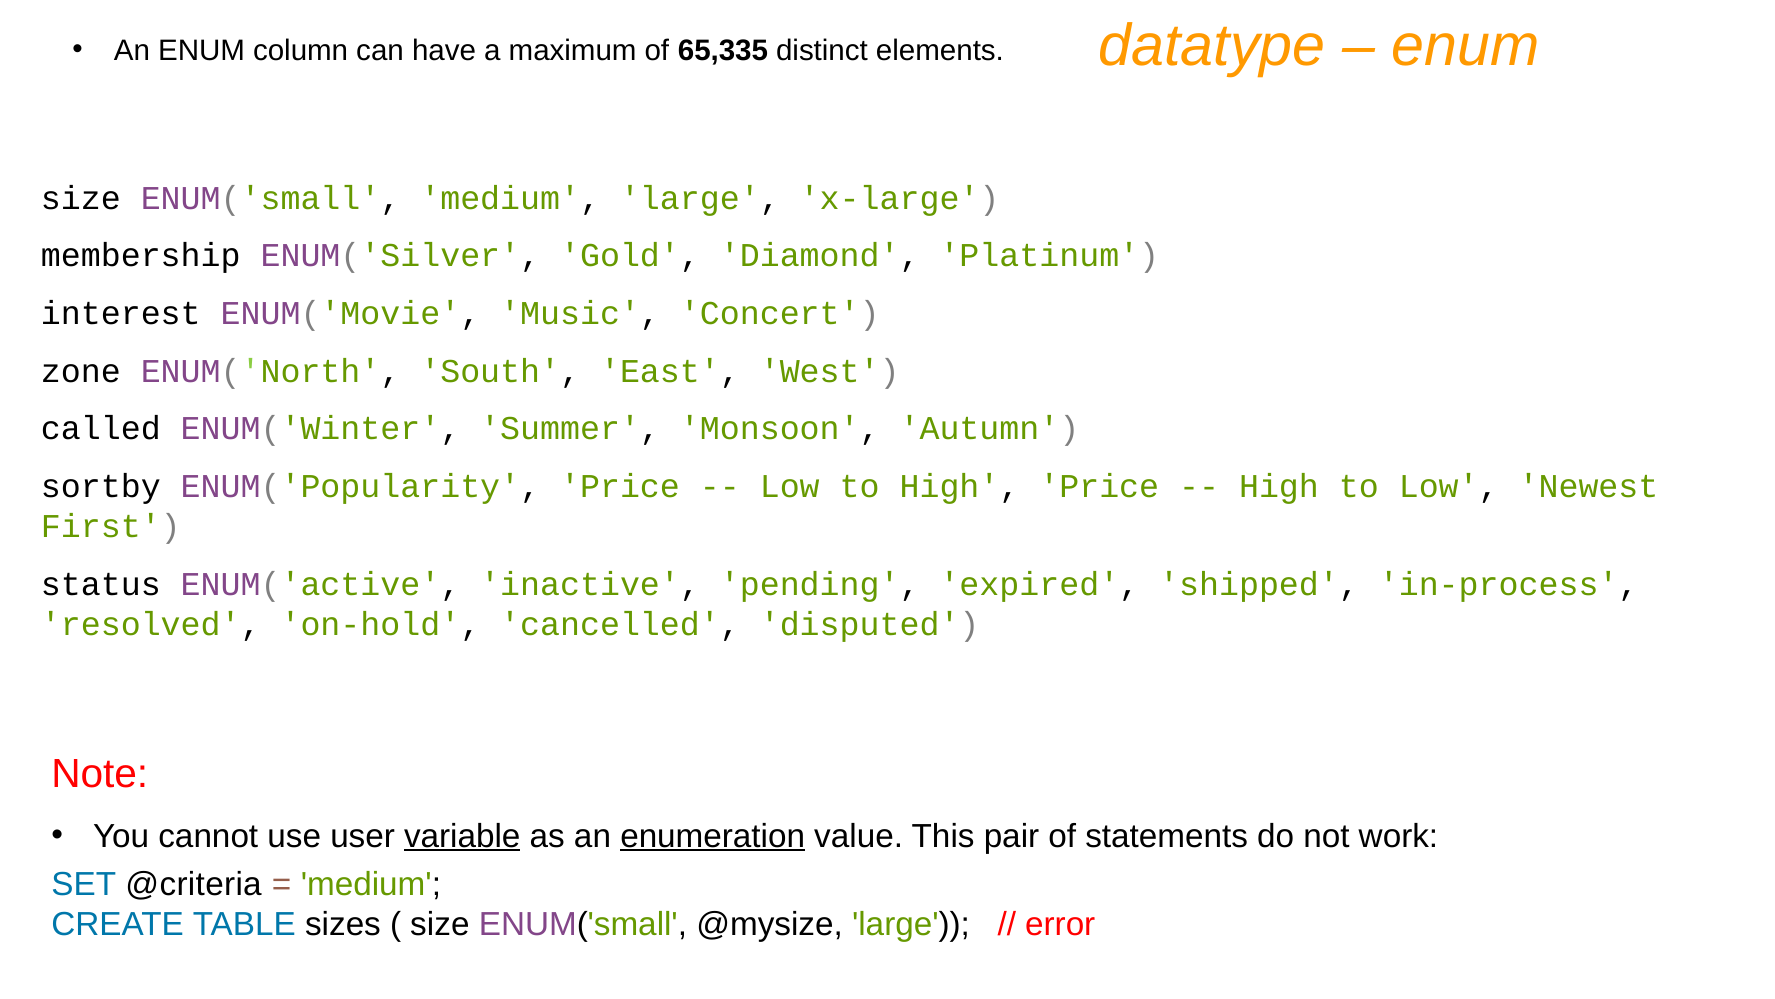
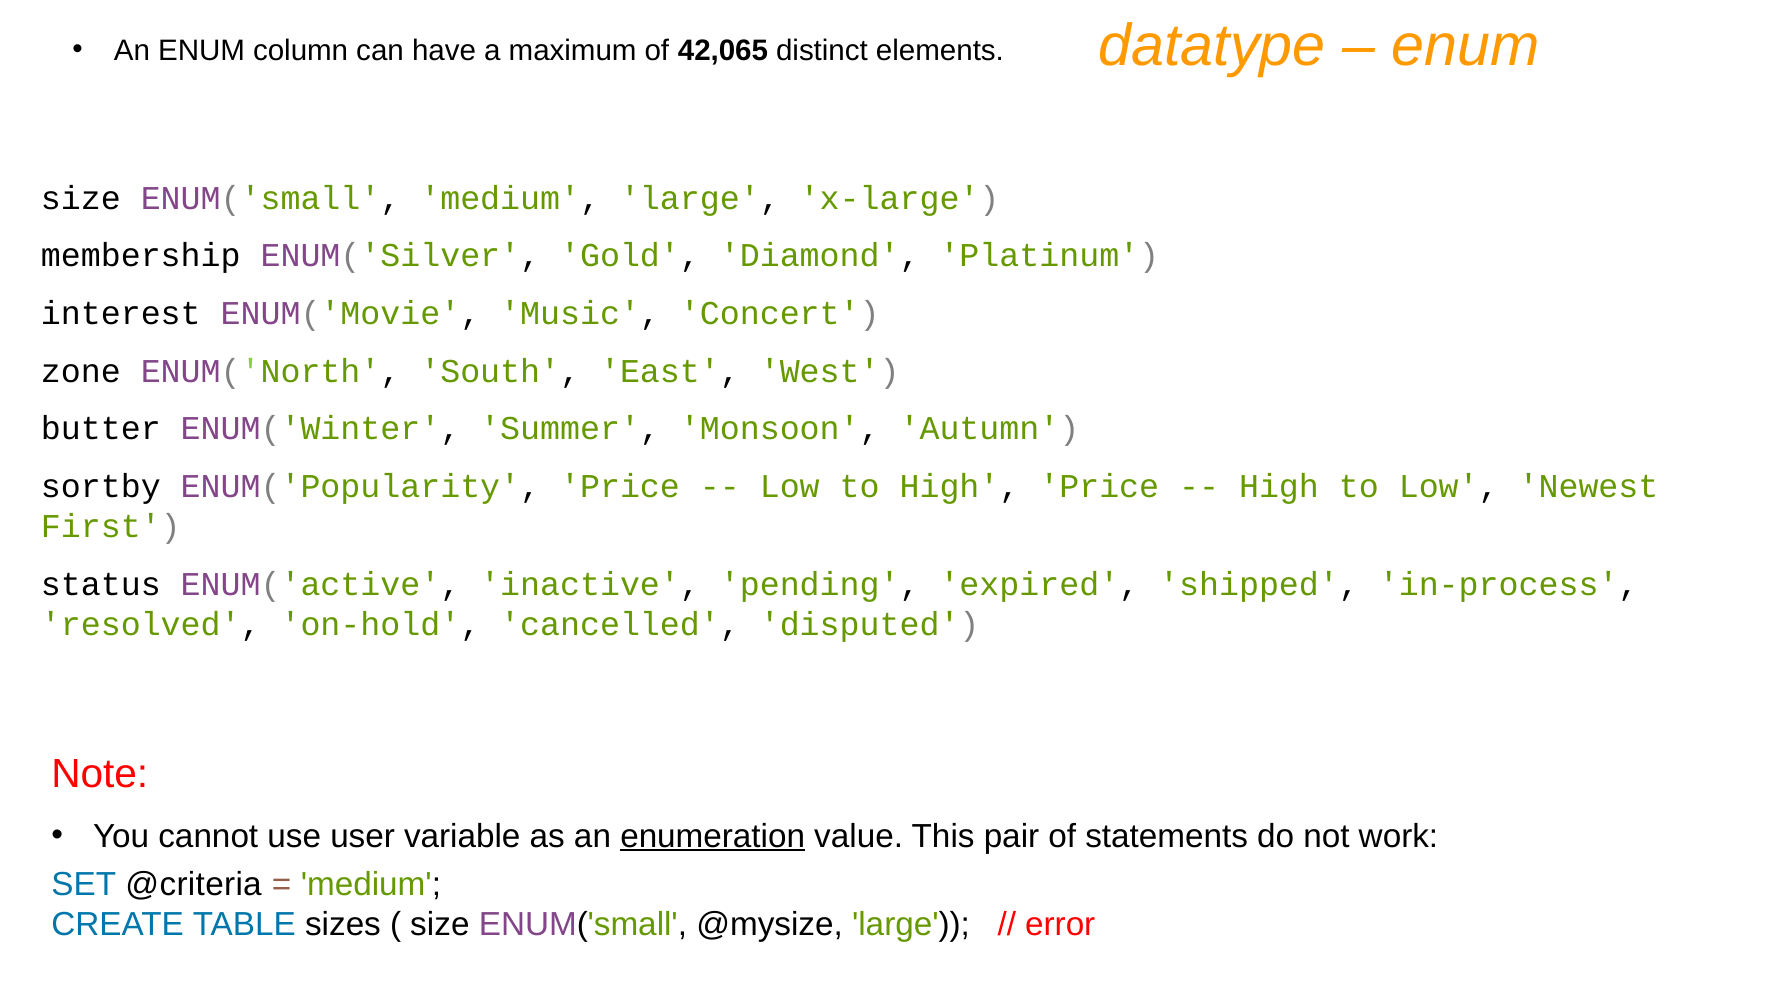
65,335: 65,335 -> 42,065
called: called -> butter
variable underline: present -> none
